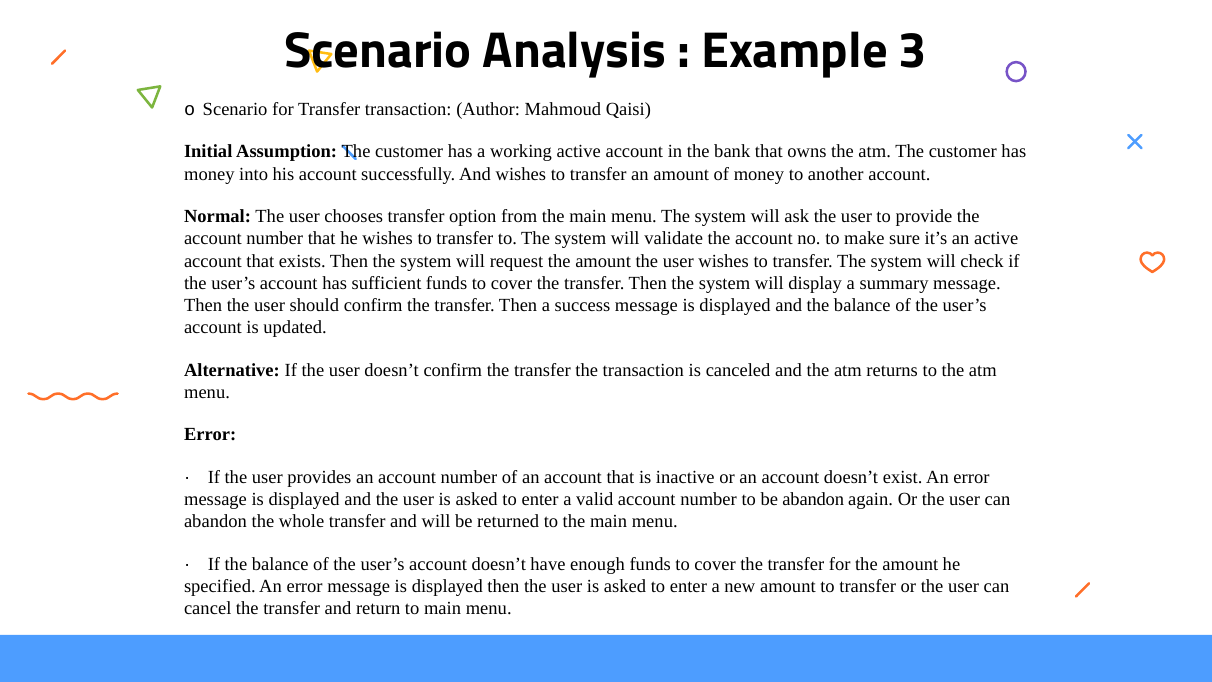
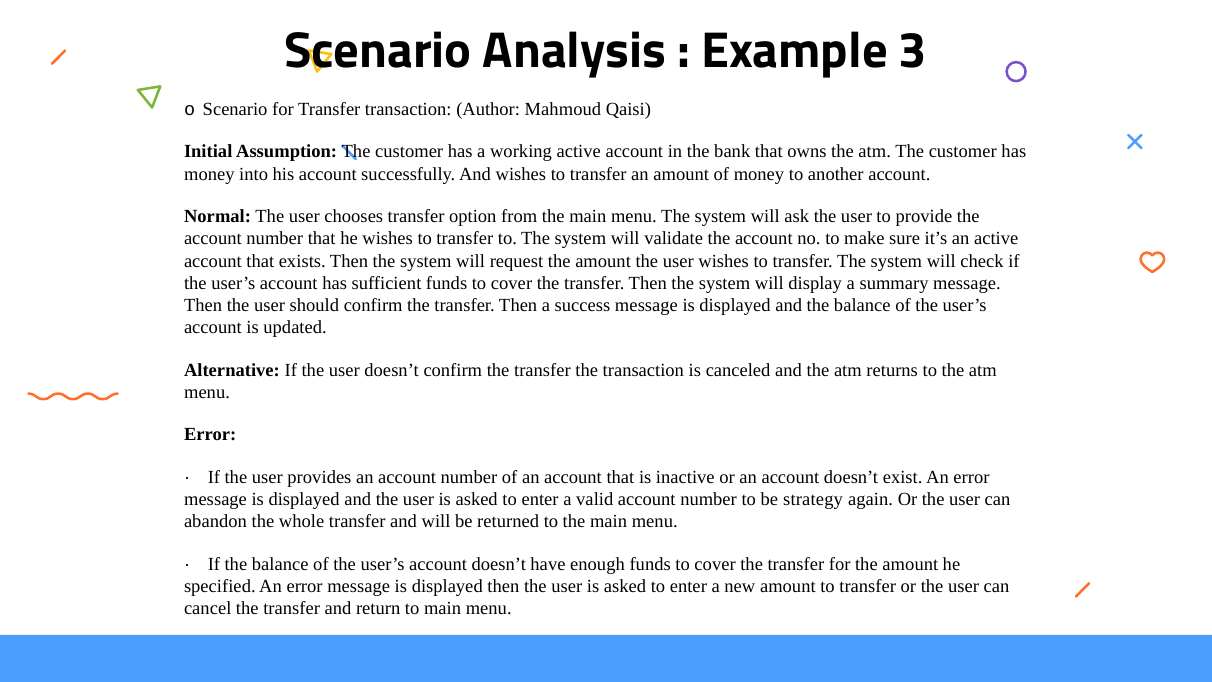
be abandon: abandon -> strategy
